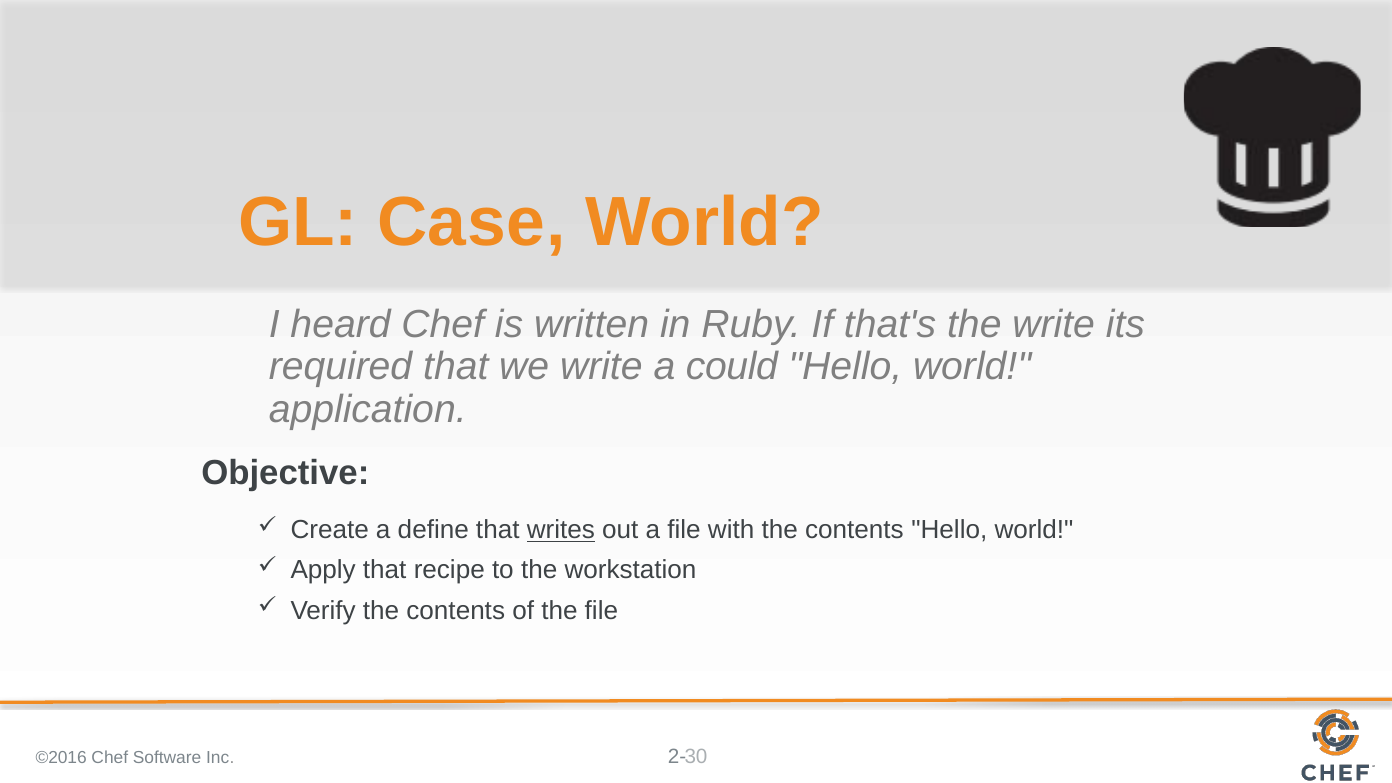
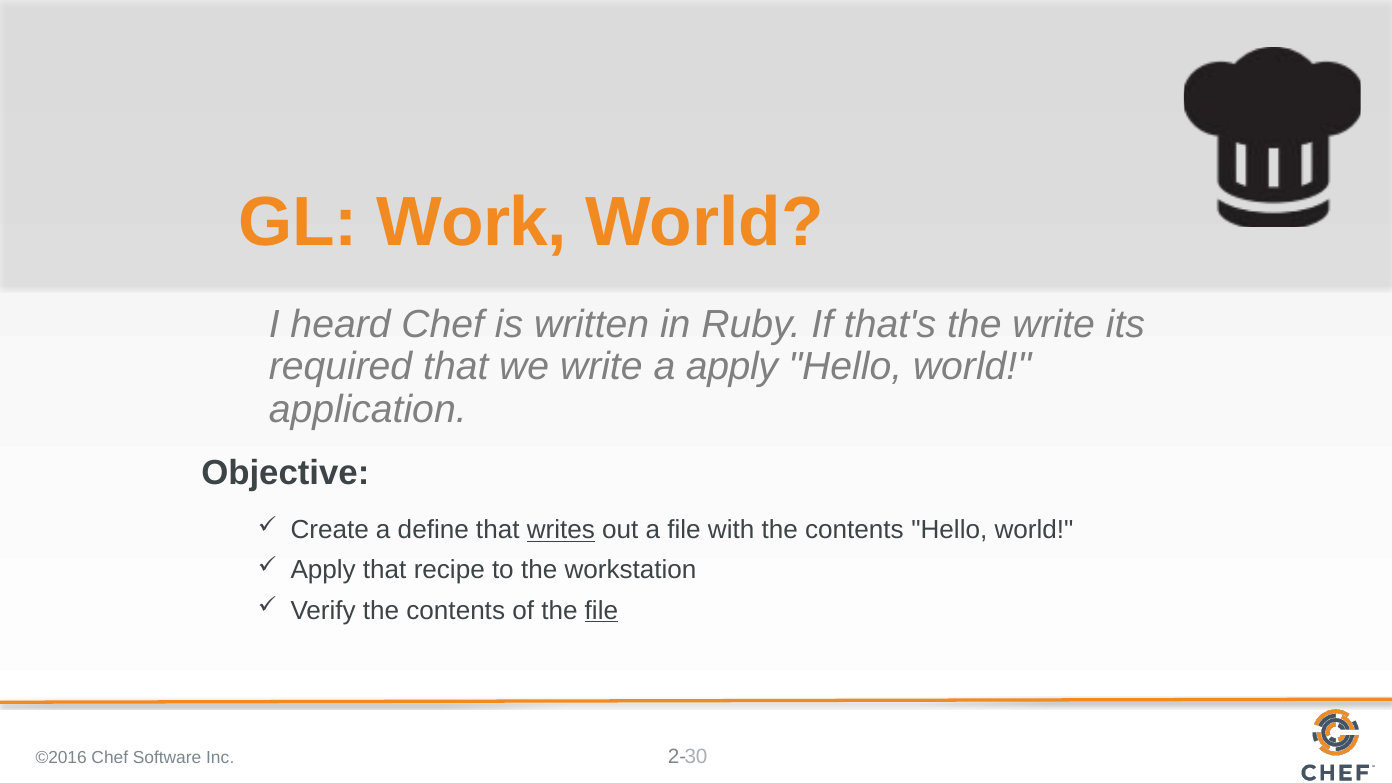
Case: Case -> Work
a could: could -> apply
file at (601, 610) underline: none -> present
